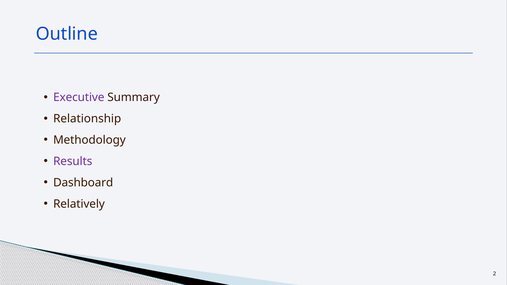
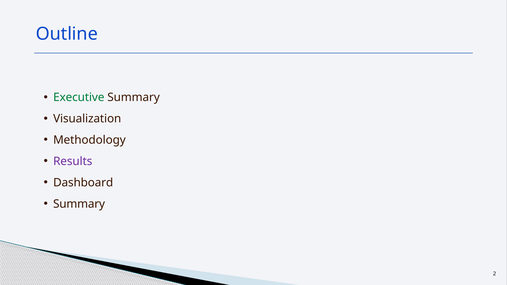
Executive colour: purple -> green
Relationship: Relationship -> Visualization
Relatively at (79, 204): Relatively -> Summary
